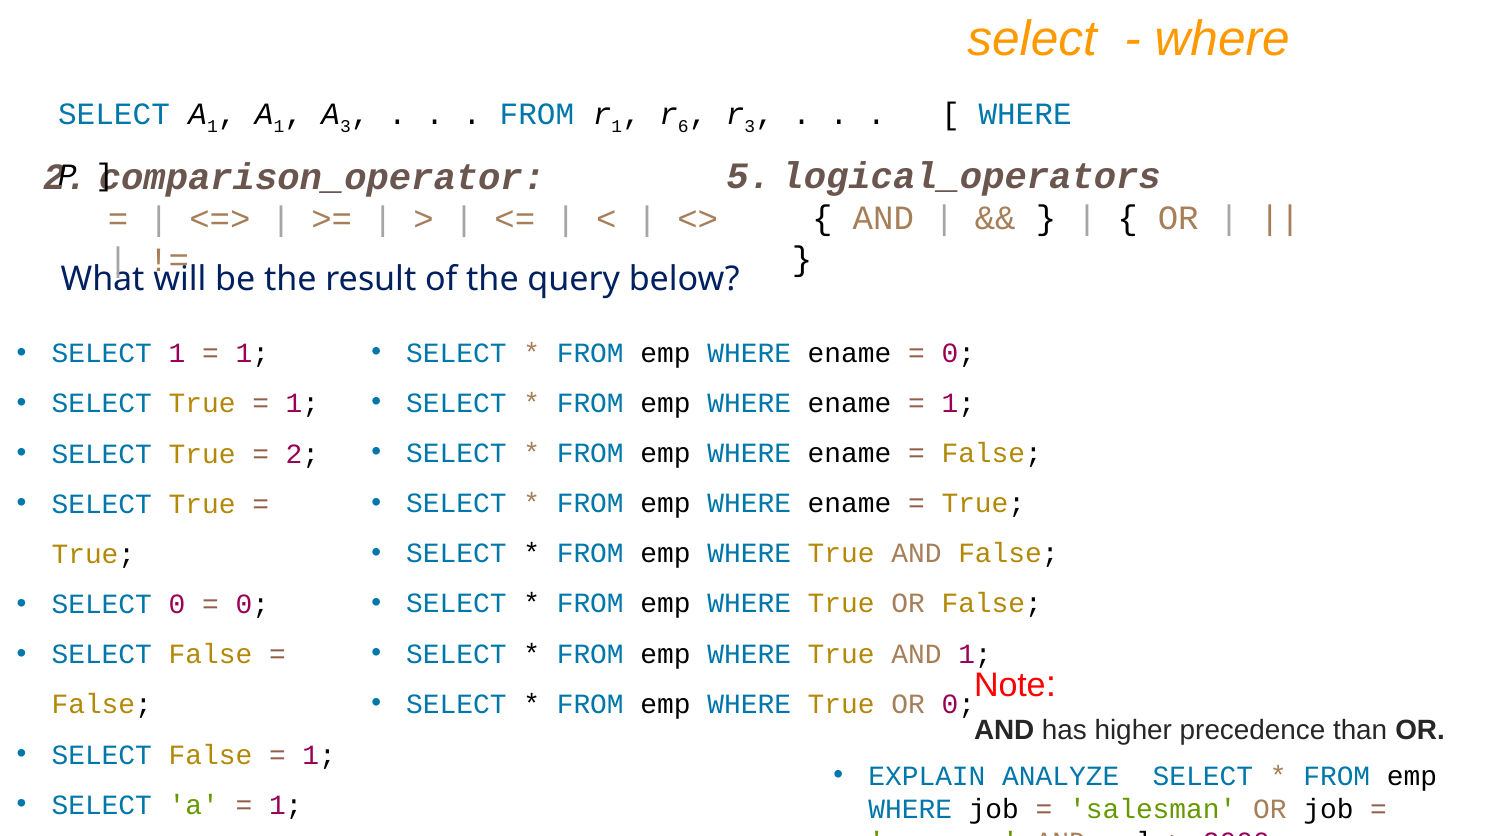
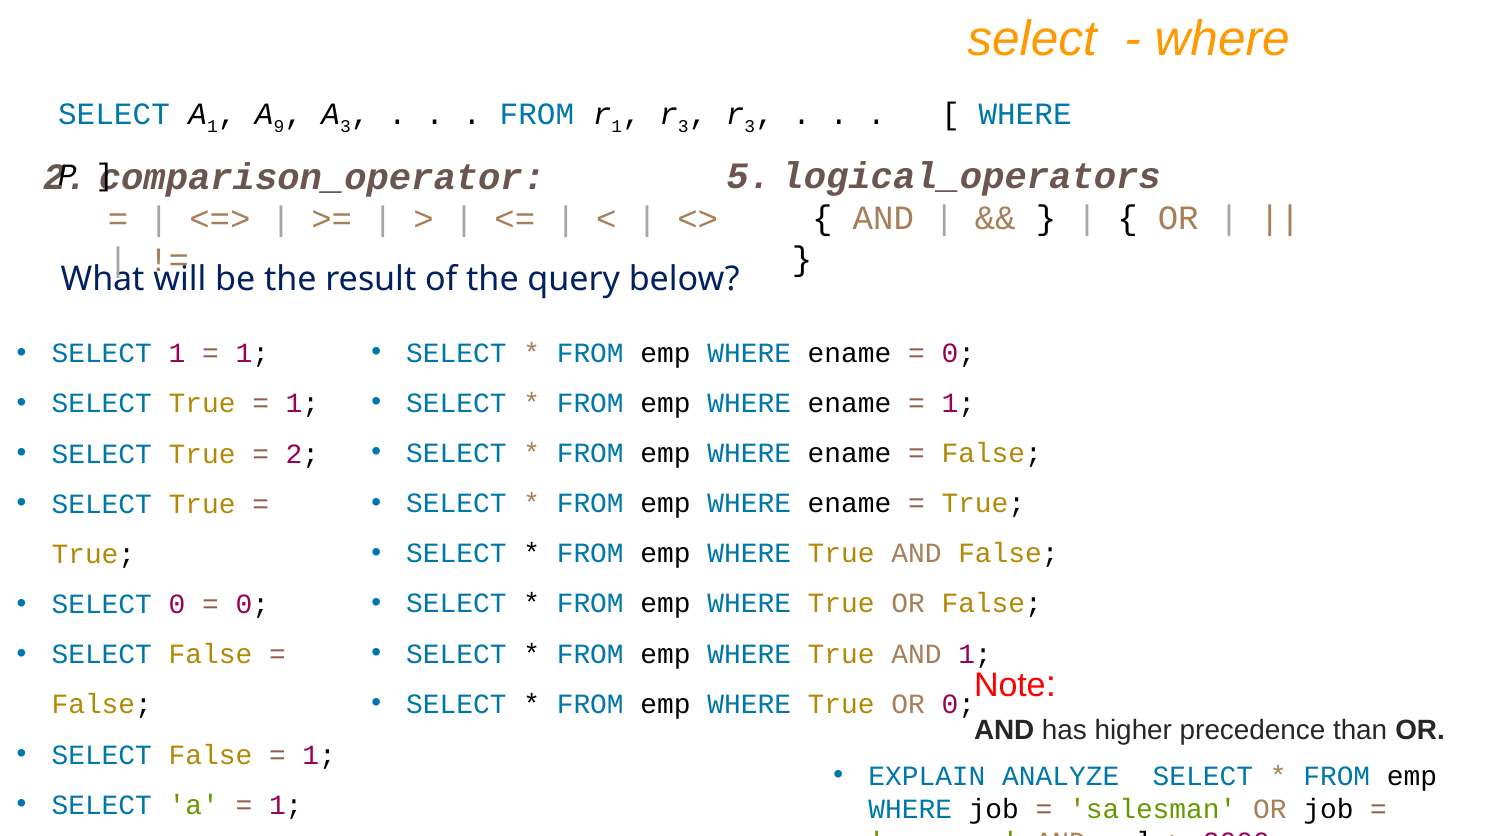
1 at (279, 126): 1 -> 9
6 at (683, 126): 6 -> 3
